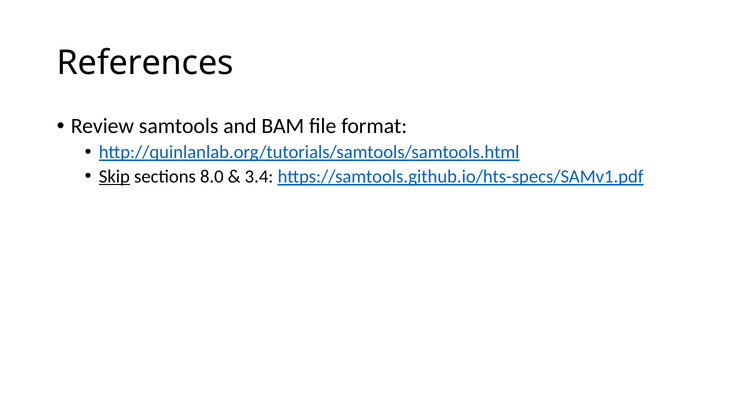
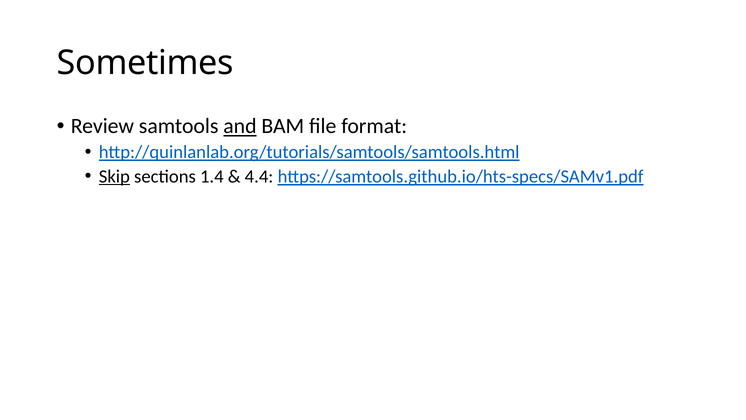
References: References -> Sometimes
and underline: none -> present
8.0: 8.0 -> 1.4
3.4: 3.4 -> 4.4
